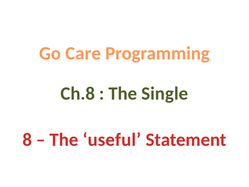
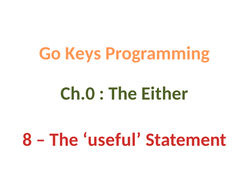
Care: Care -> Keys
Ch.8: Ch.8 -> Ch.0
Single: Single -> Either
